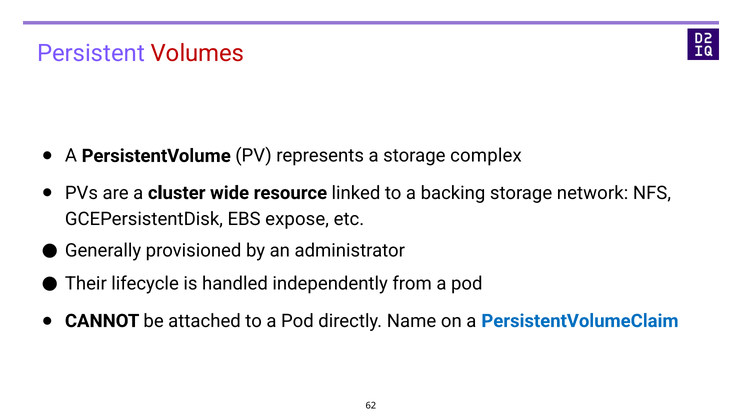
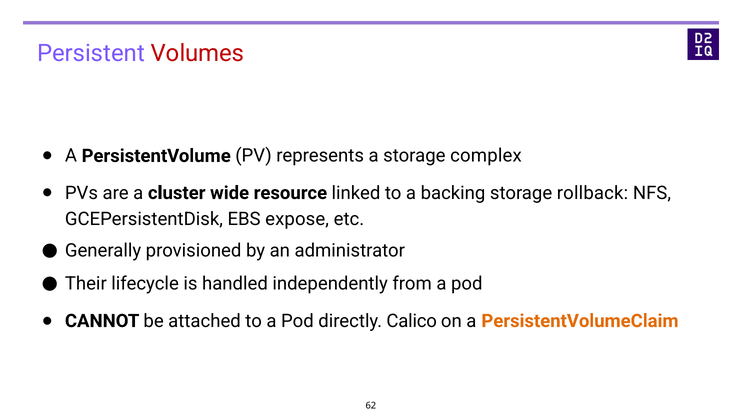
network: network -> rollback
Name: Name -> Calico
PersistentVolumeClaim colour: blue -> orange
